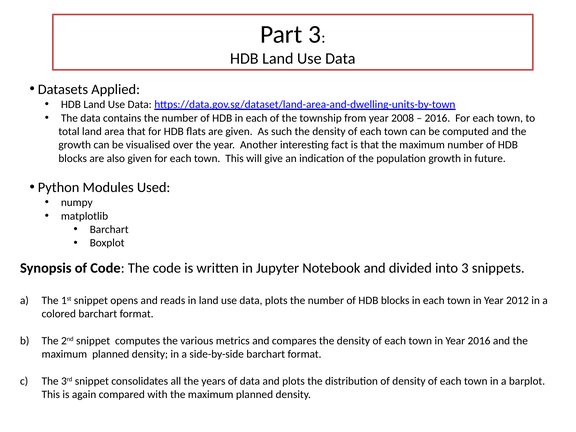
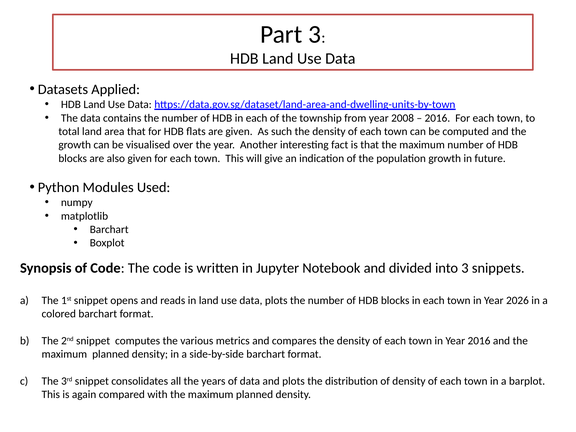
2012: 2012 -> 2026
